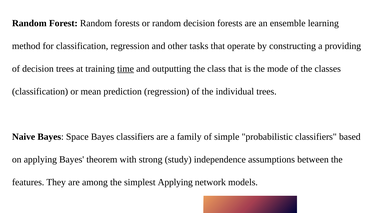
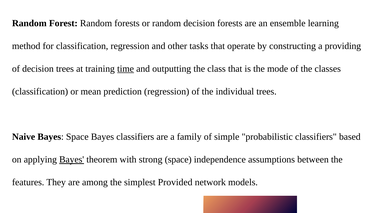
Bayes at (72, 159) underline: none -> present
strong study: study -> space
simplest Applying: Applying -> Provided
